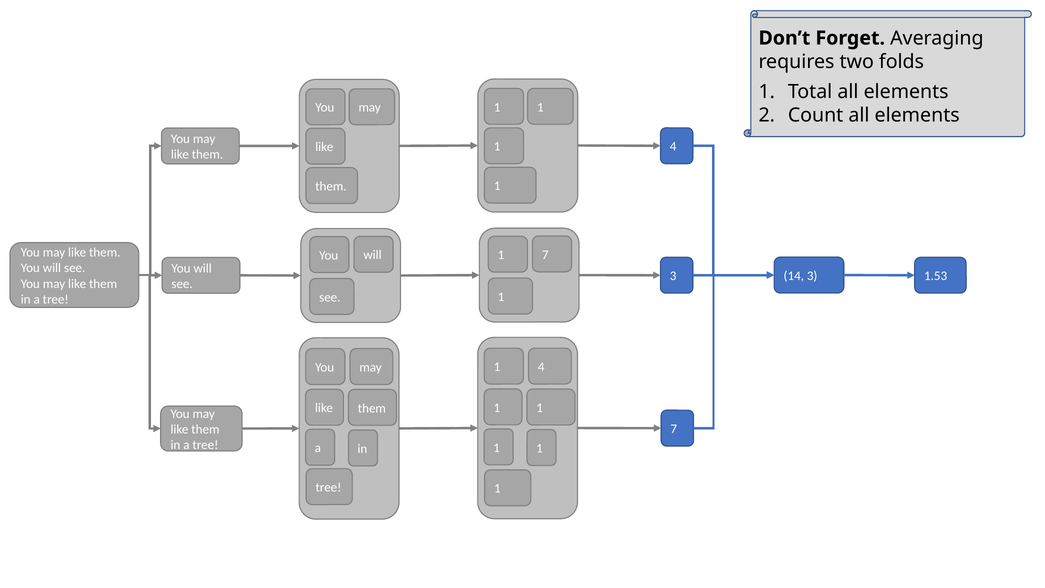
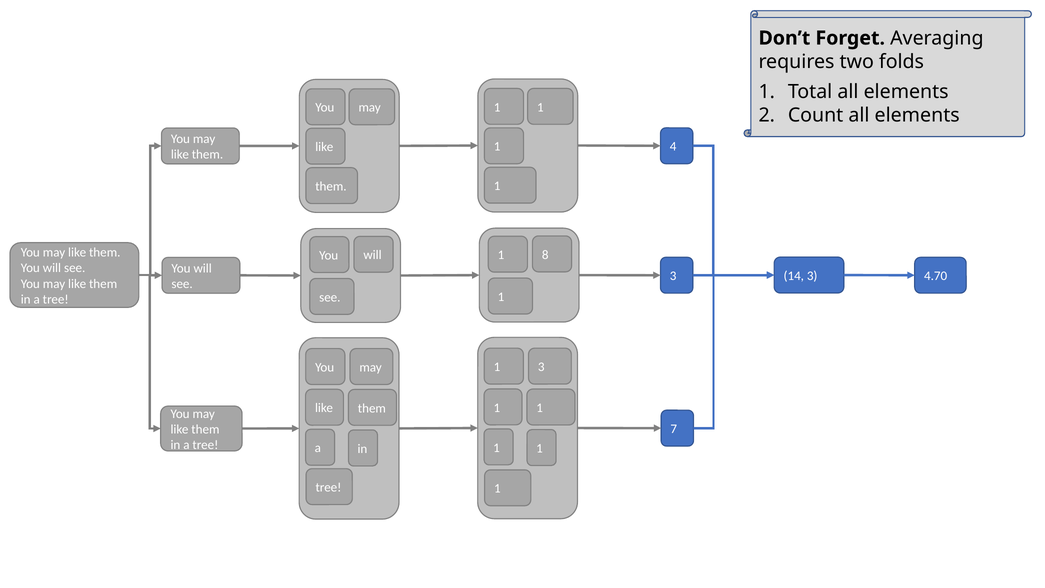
1 7: 7 -> 8
1.53: 1.53 -> 4.70
4 at (541, 367): 4 -> 3
